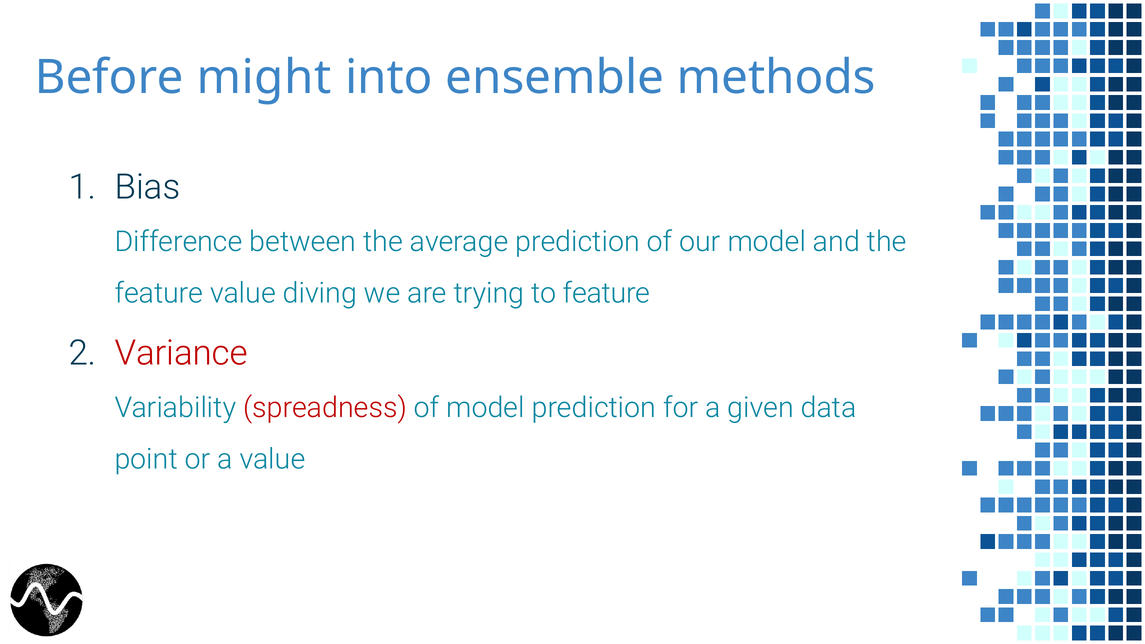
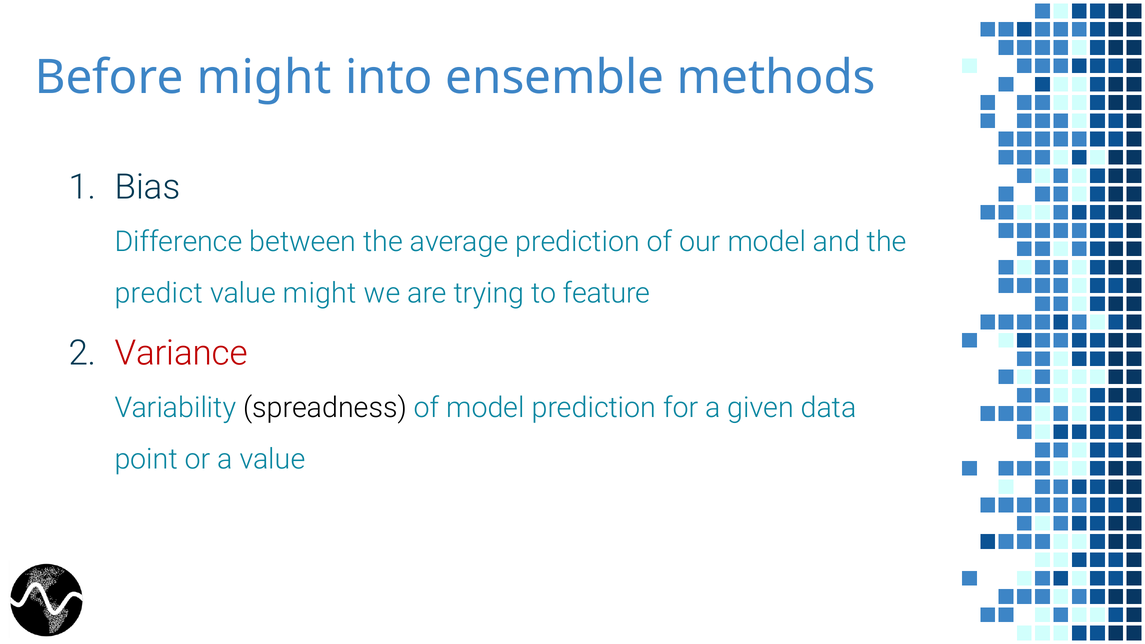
feature at (159, 293): feature -> predict
value diving: diving -> might
spreadness colour: red -> black
